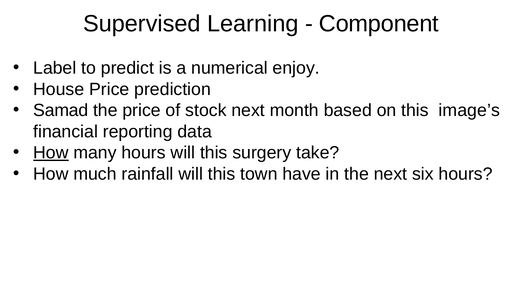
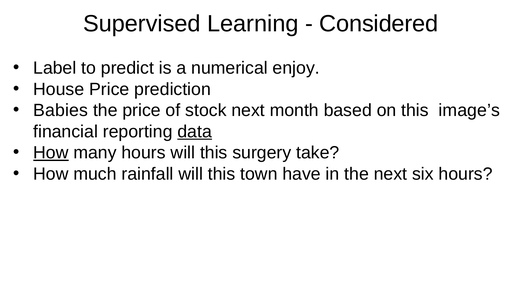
Component: Component -> Considered
Samad: Samad -> Babies
data underline: none -> present
